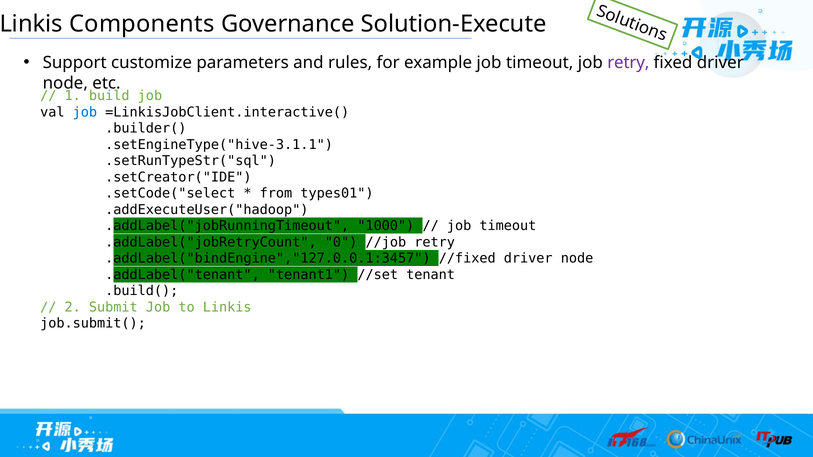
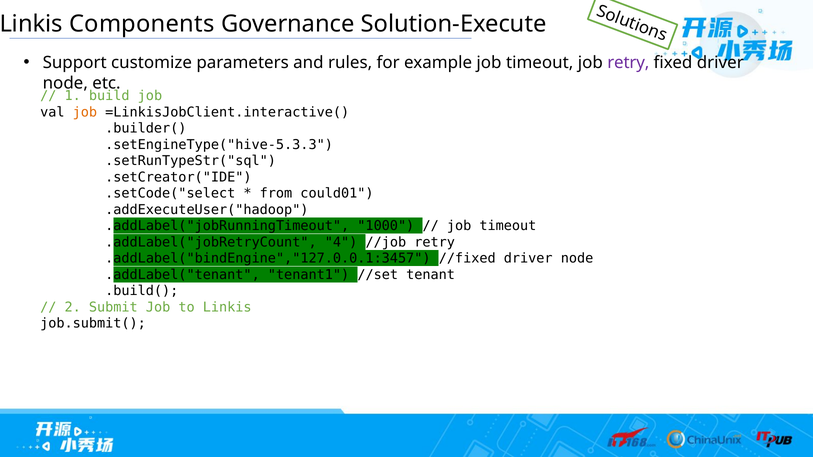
job at (85, 112) colour: blue -> orange
.setEngineType("hive-3.1.1: .setEngineType("hive-3.1.1 -> .setEngineType("hive-5.3.3
types01: types01 -> could01
0: 0 -> 4
